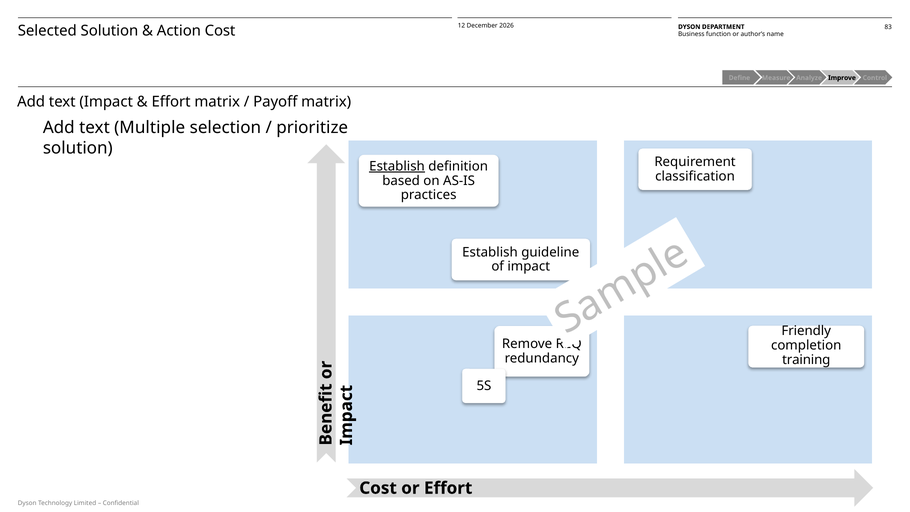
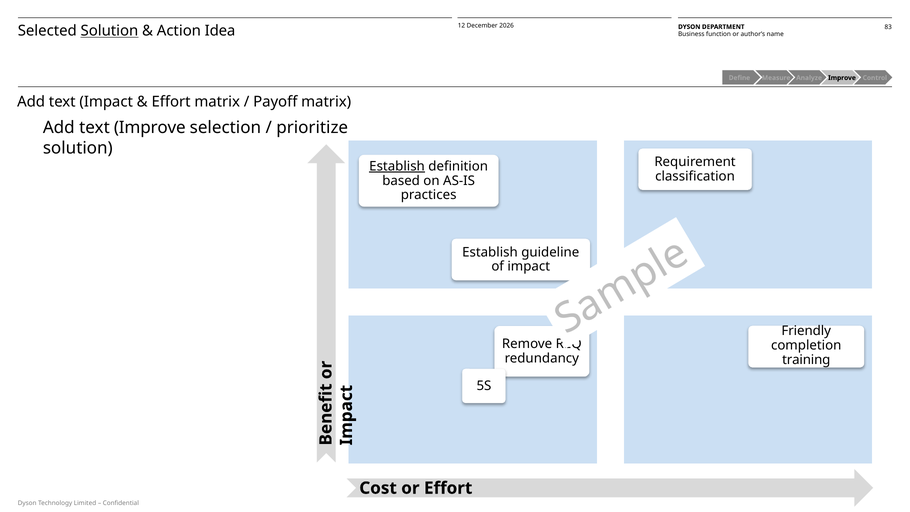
Solution at (109, 31) underline: none -> present
Action Cost: Cost -> Idea
text Multiple: Multiple -> Improve
